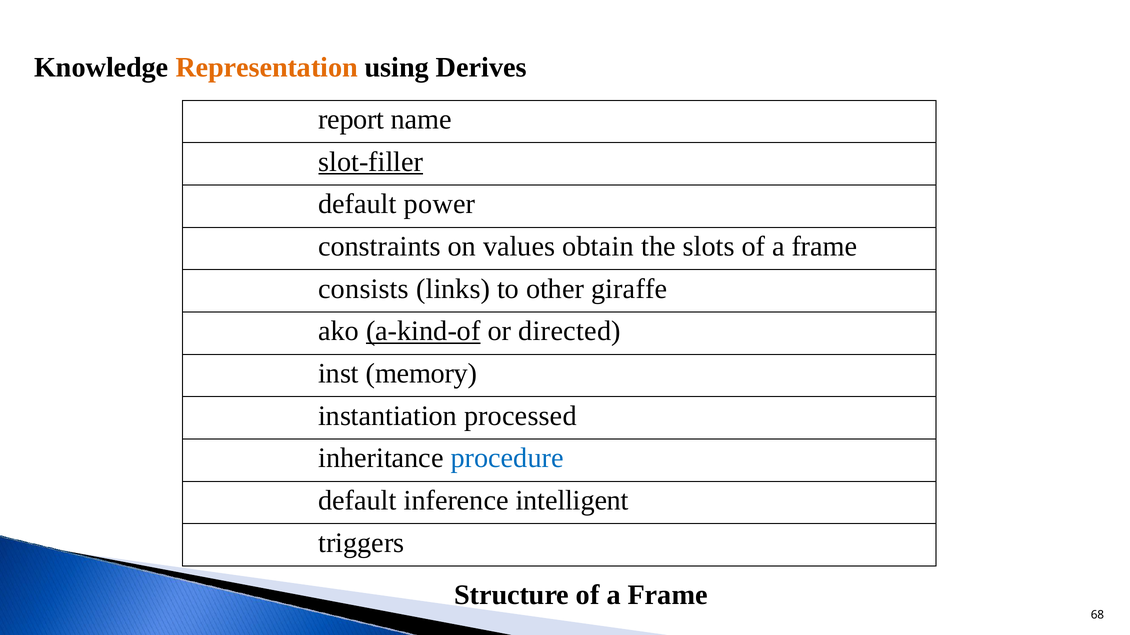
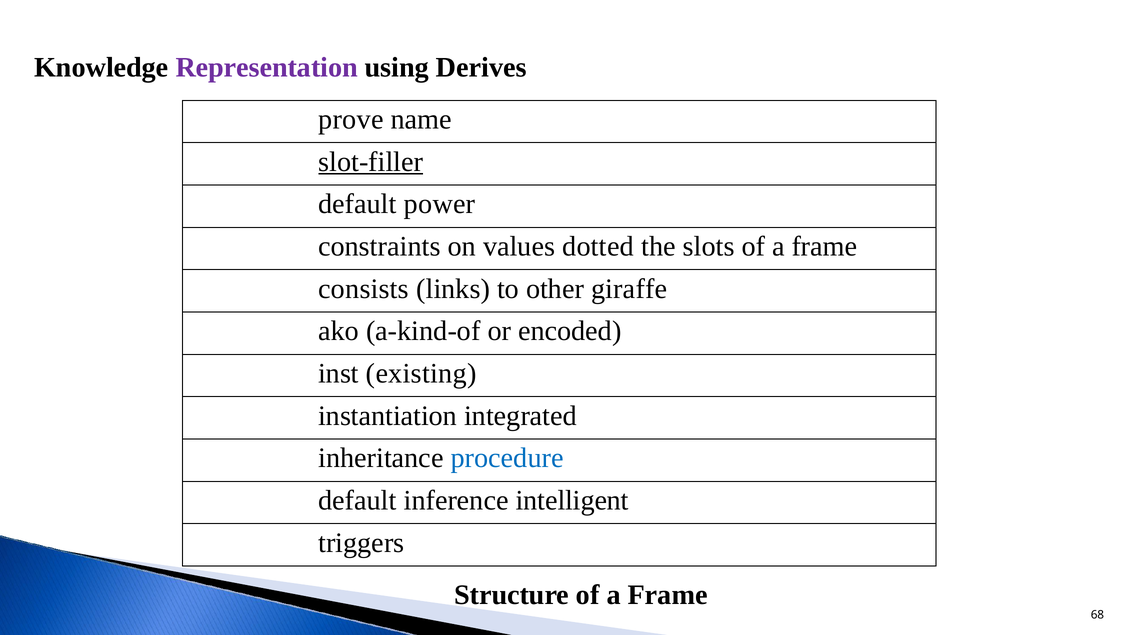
Representation colour: orange -> purple
report: report -> prove
obtain: obtain -> dotted
a-kind-of underline: present -> none
directed: directed -> encoded
memory: memory -> existing
processed: processed -> integrated
